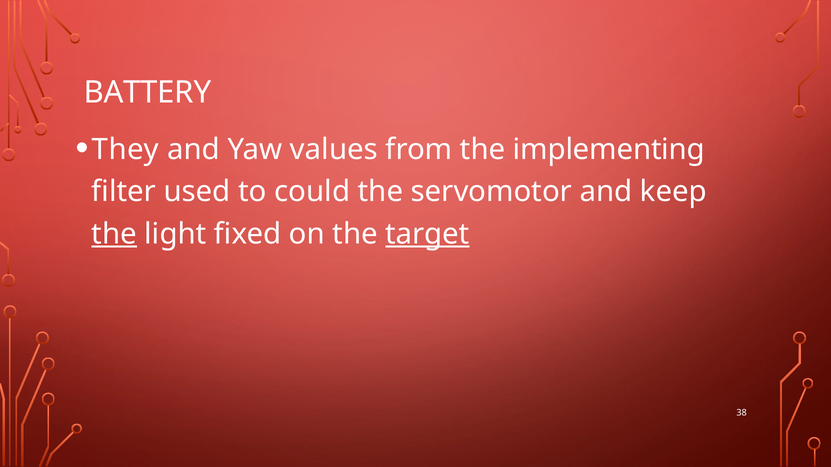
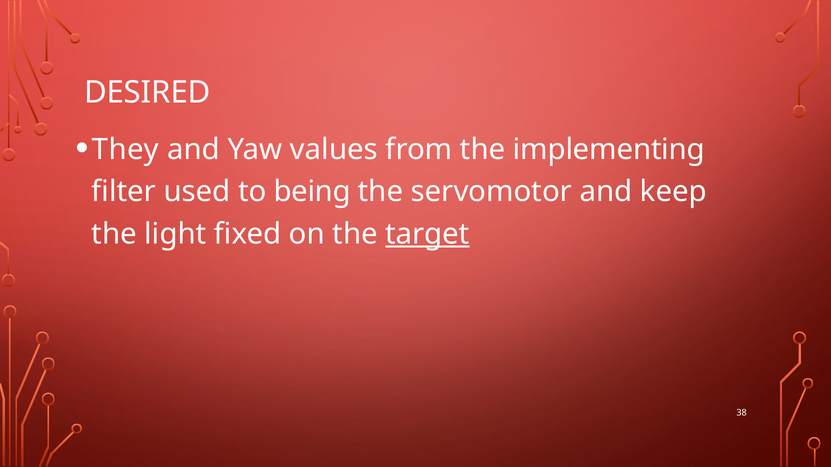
BATTERY: BATTERY -> DESIRED
could: could -> being
the at (114, 234) underline: present -> none
